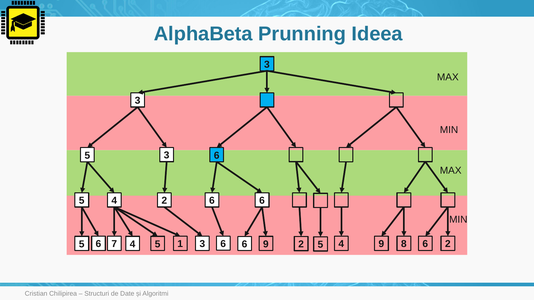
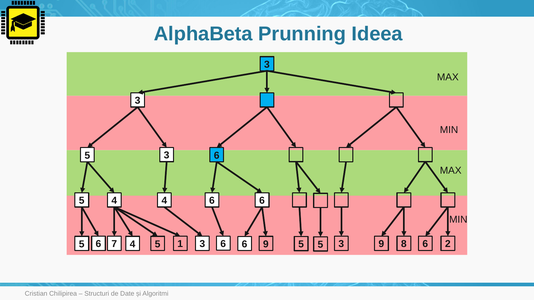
5 2: 2 -> 4
2 at (301, 245): 2 -> 5
7 3 4: 4 -> 3
